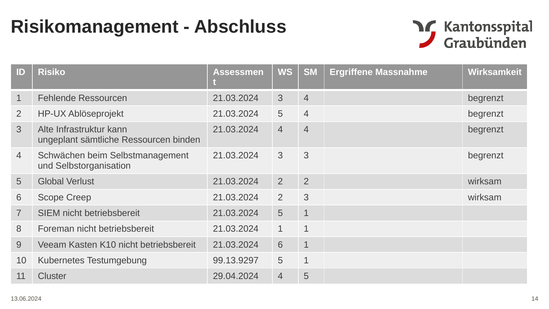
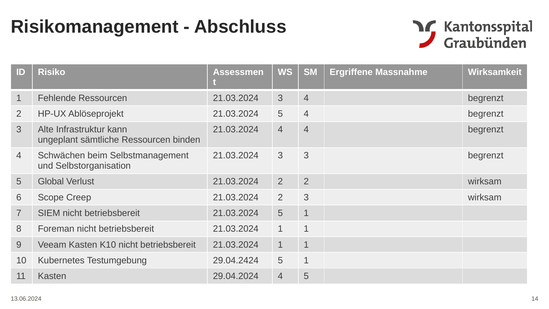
6 at (280, 245): 6 -> 1
99.13.9297: 99.13.9297 -> 29.04.2424
11 Cluster: Cluster -> Kasten
